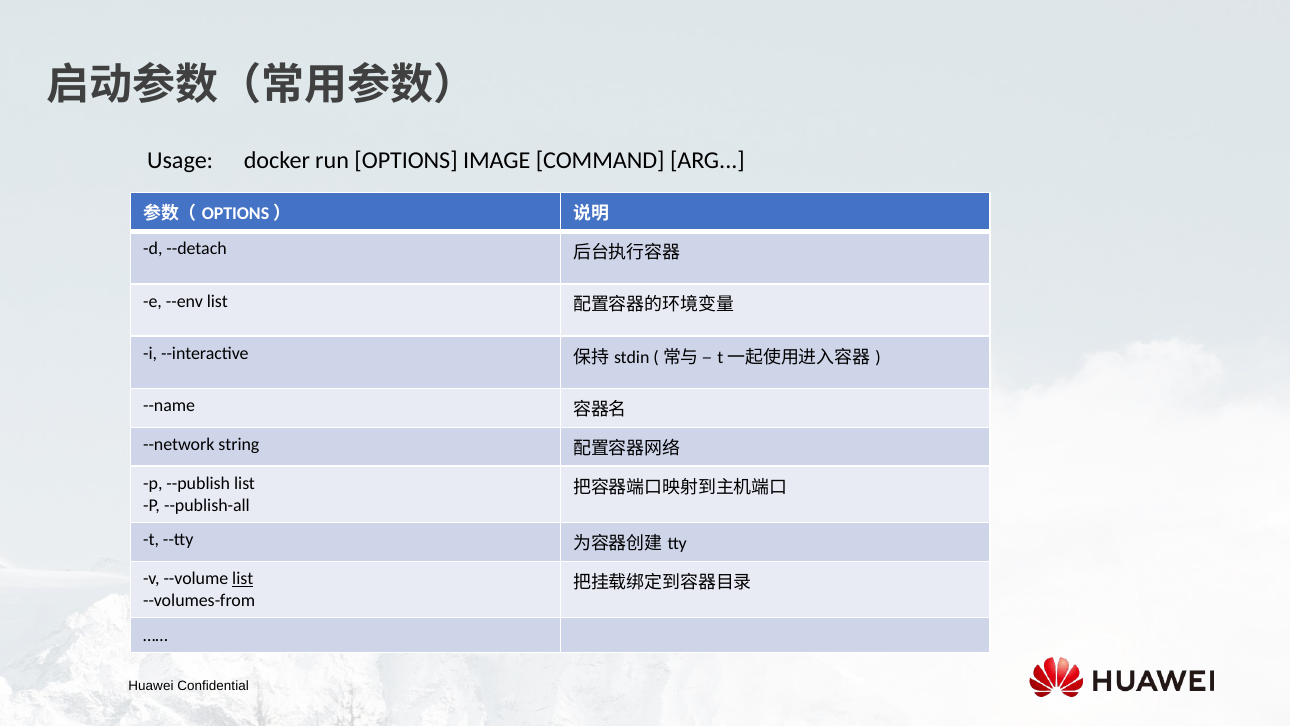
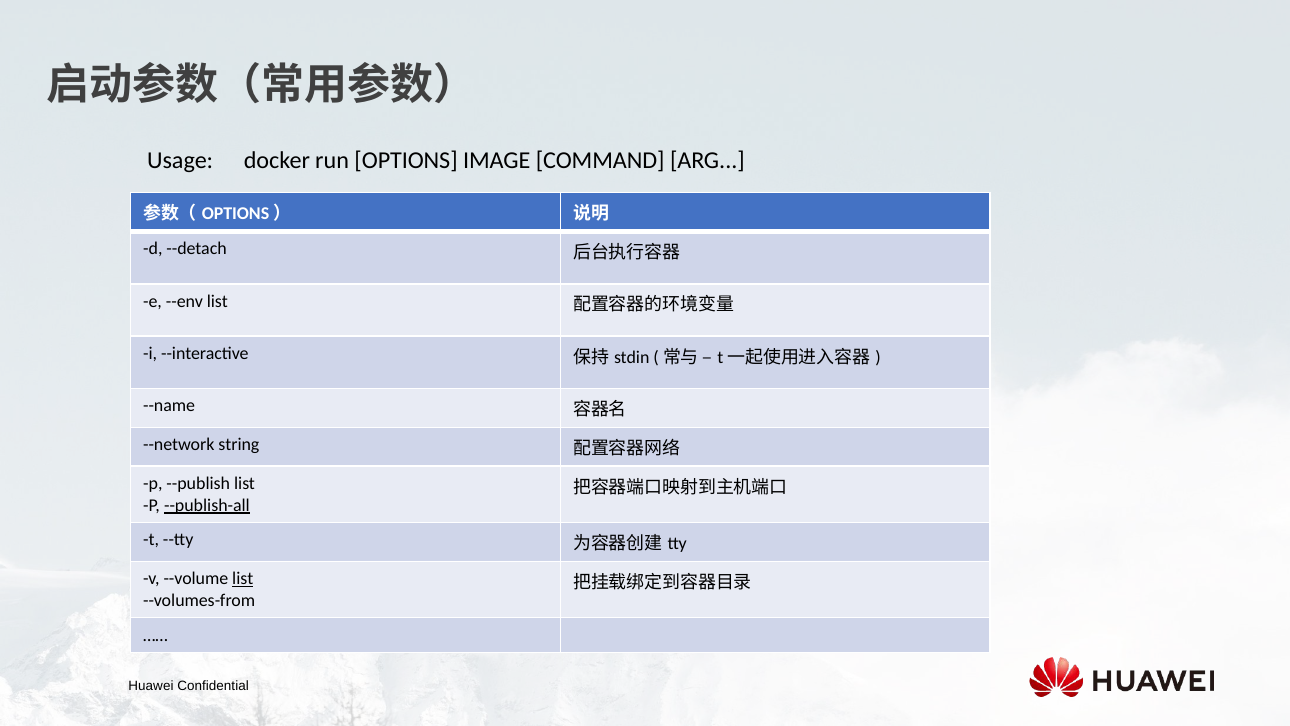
--publish-all underline: none -> present
